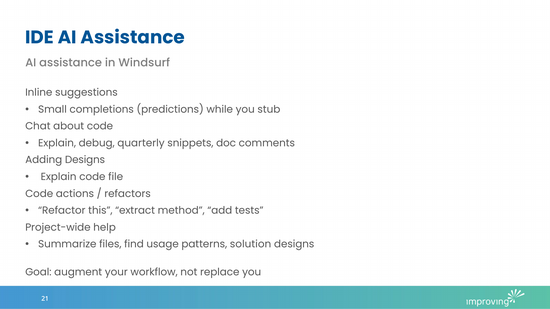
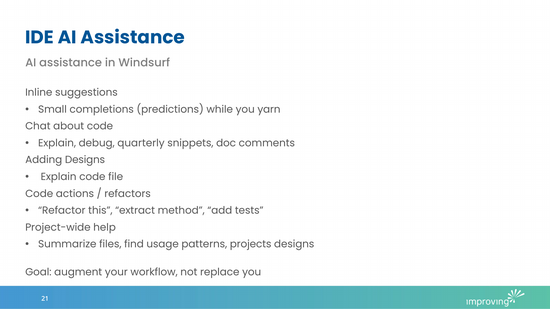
stub: stub -> yarn
solution: solution -> projects
